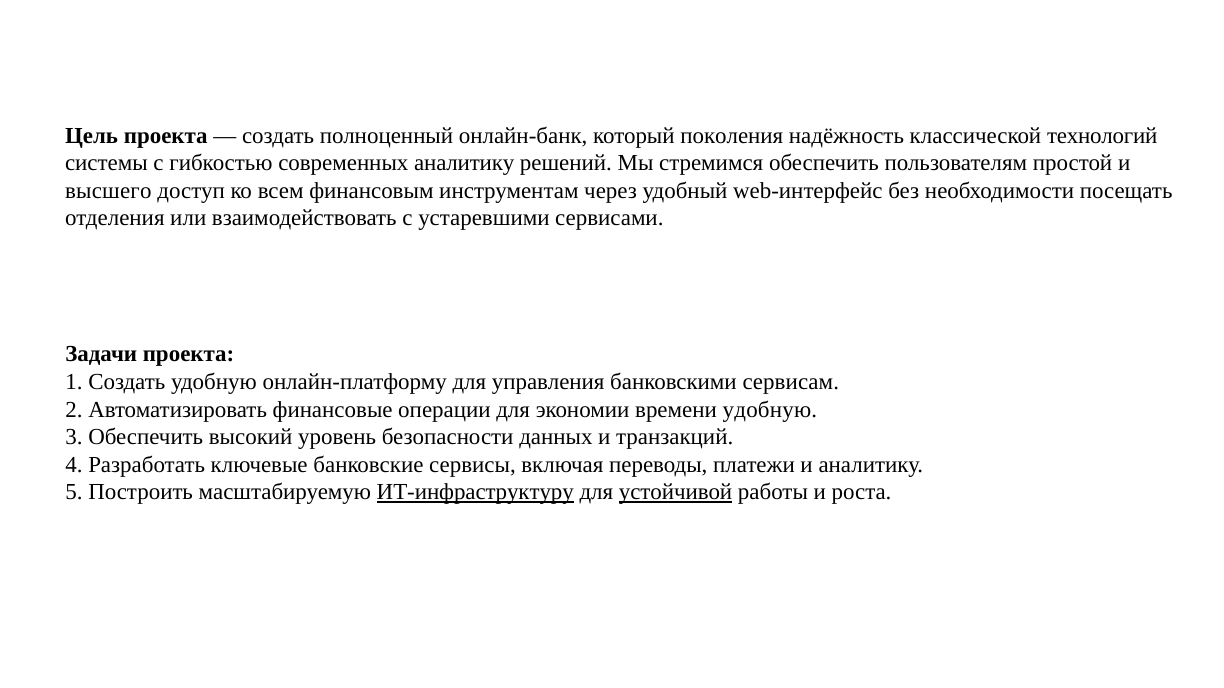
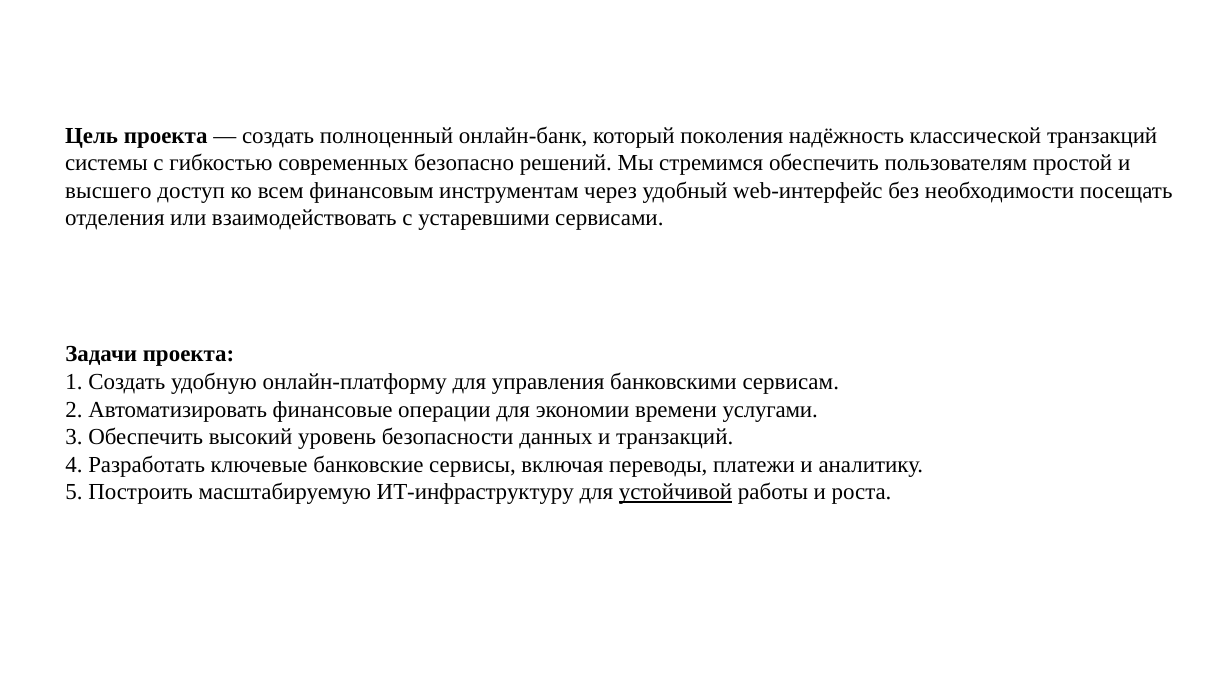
классической технологий: технологий -> транзакций
современных аналитику: аналитику -> безопасно
времени удобную: удобную -> услугами
ИТ-инфраструктуру underline: present -> none
